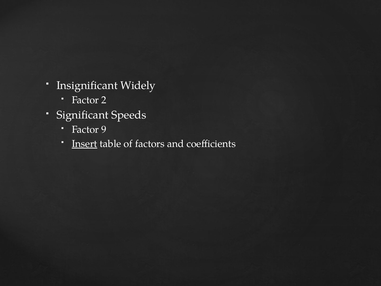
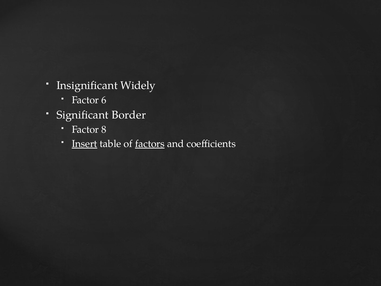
2: 2 -> 6
Speeds: Speeds -> Border
9: 9 -> 8
factors underline: none -> present
